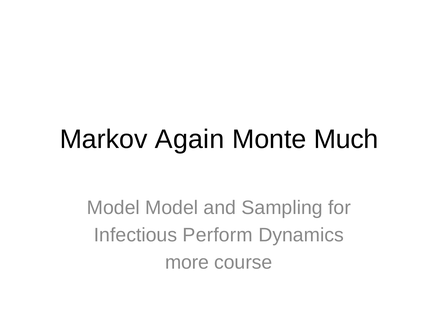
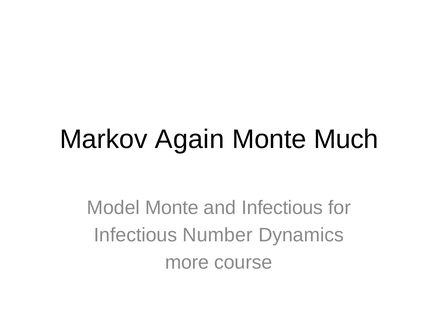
Model Model: Model -> Monte
and Sampling: Sampling -> Infectious
Perform: Perform -> Number
